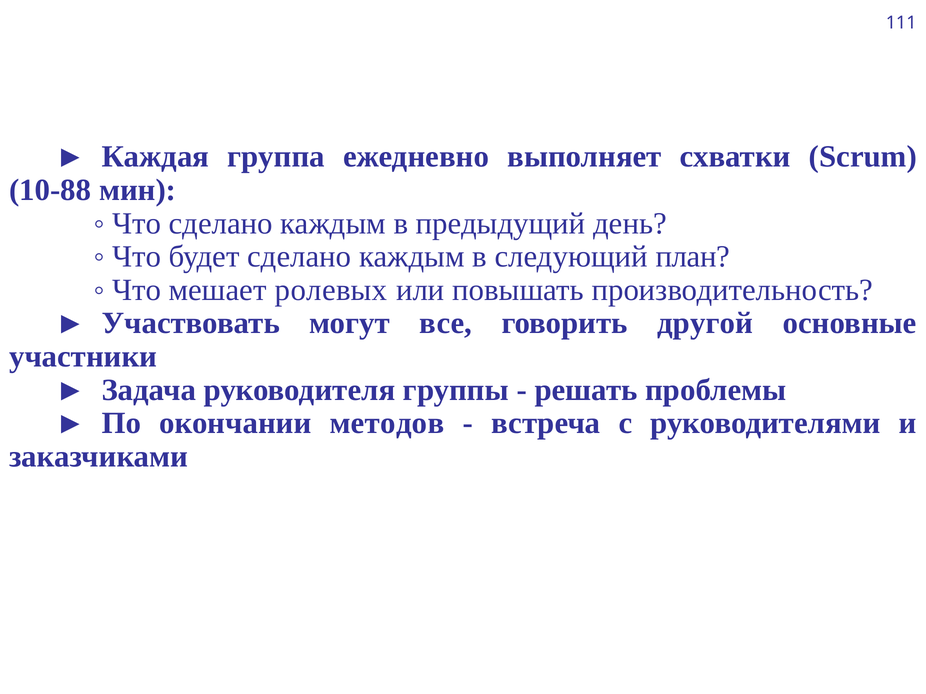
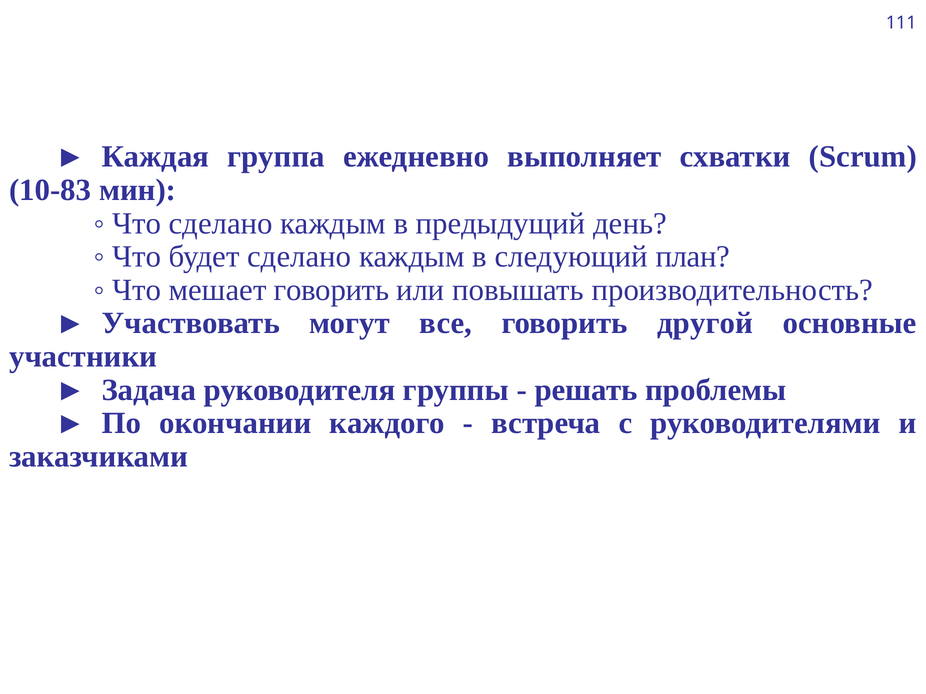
10-88: 10-88 -> 10-83
мешает ролевых: ролевых -> говорить
методов: методов -> каждого
